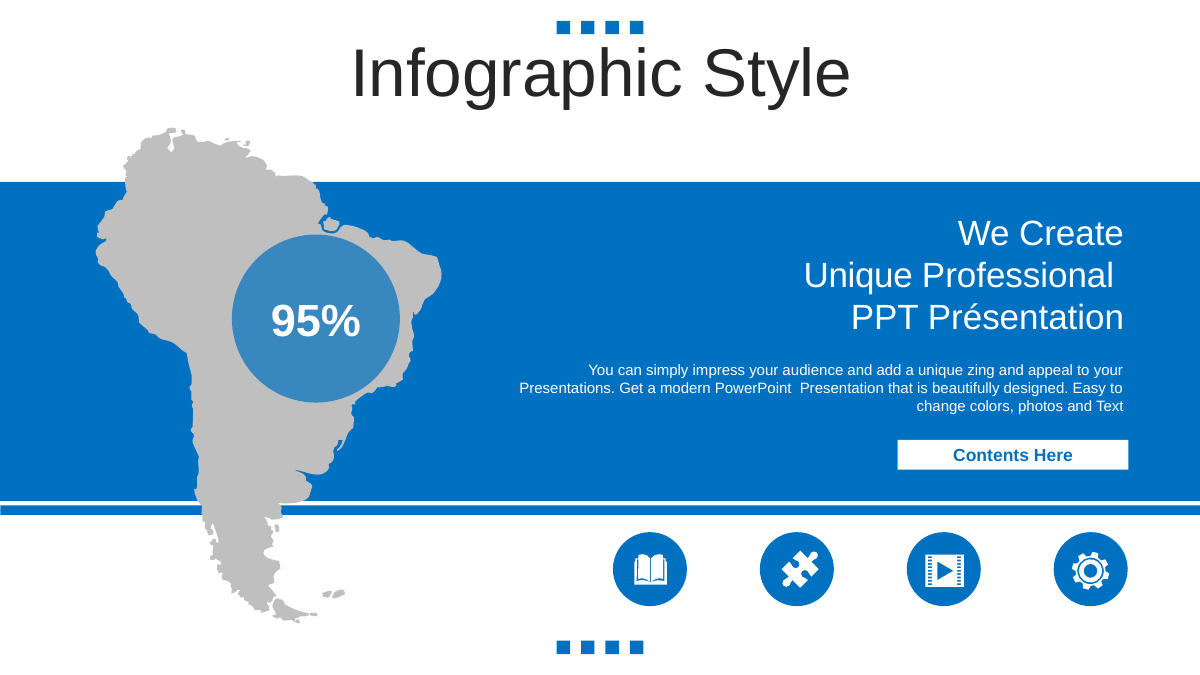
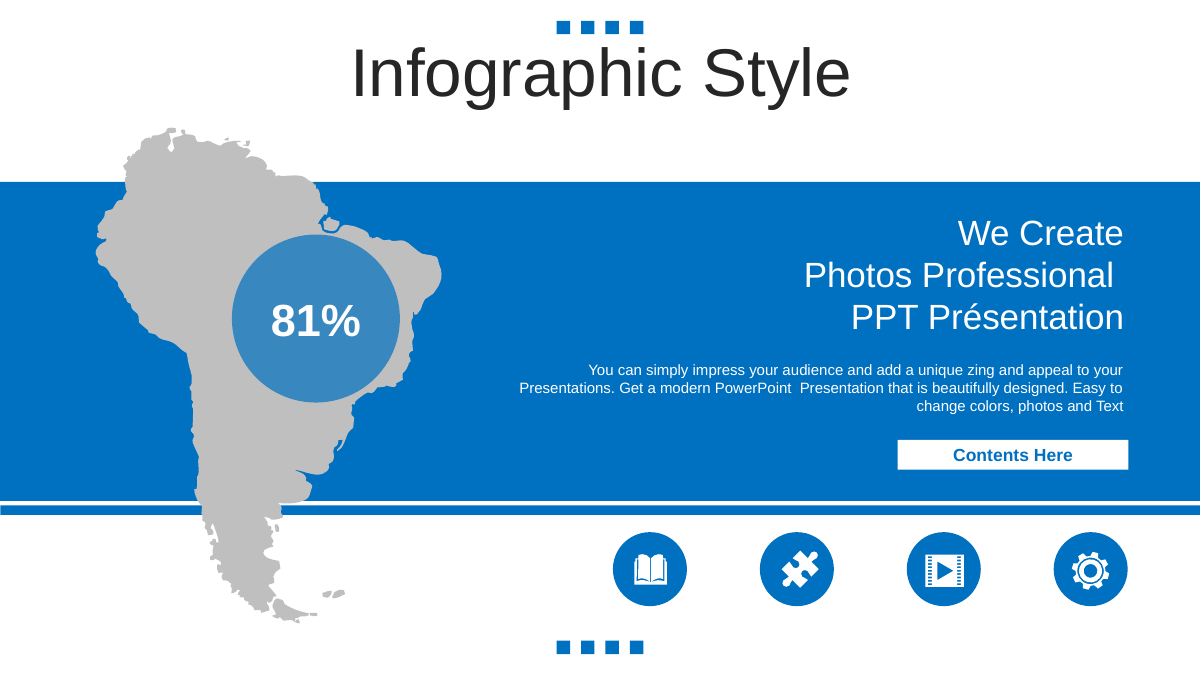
Unique at (858, 276): Unique -> Photos
95%: 95% -> 81%
